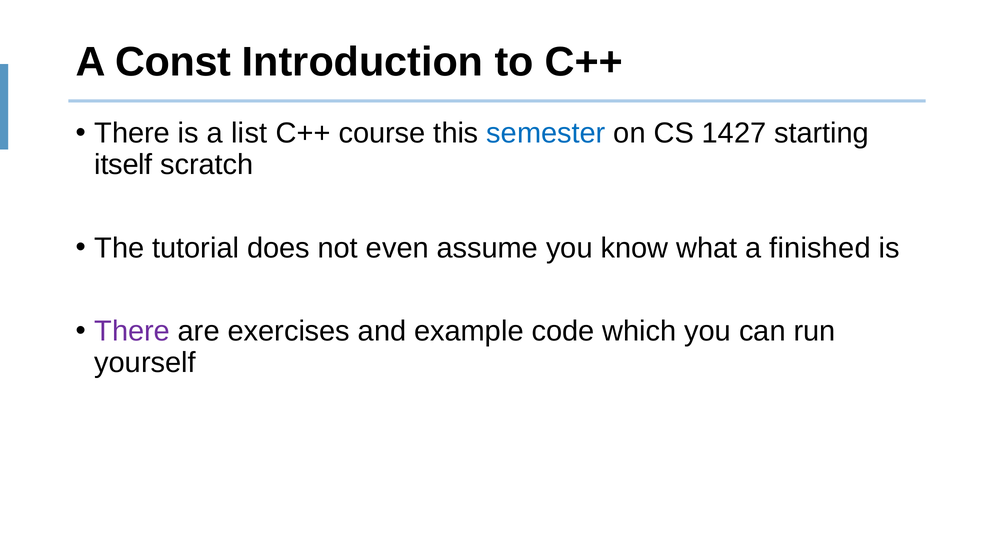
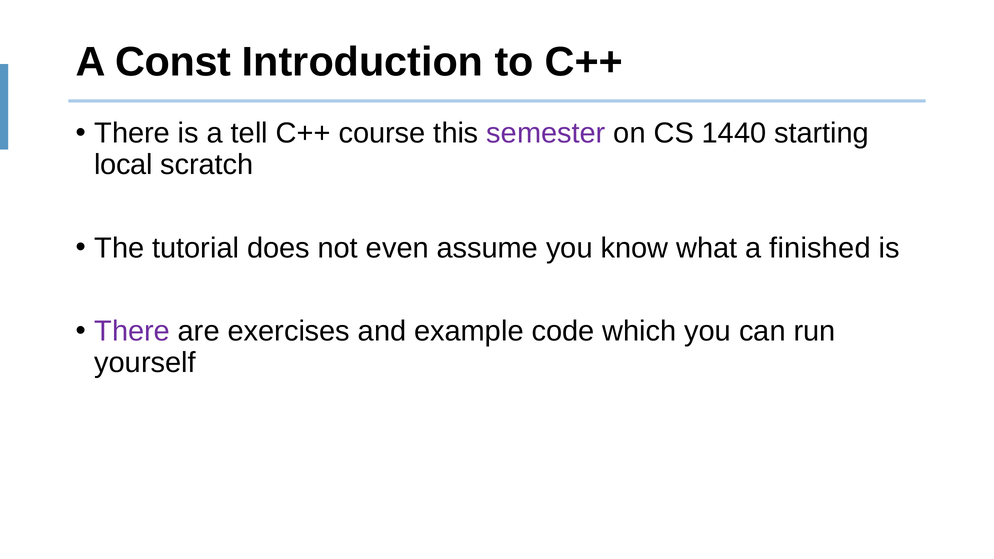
list: list -> tell
semester colour: blue -> purple
1427: 1427 -> 1440
itself: itself -> local
